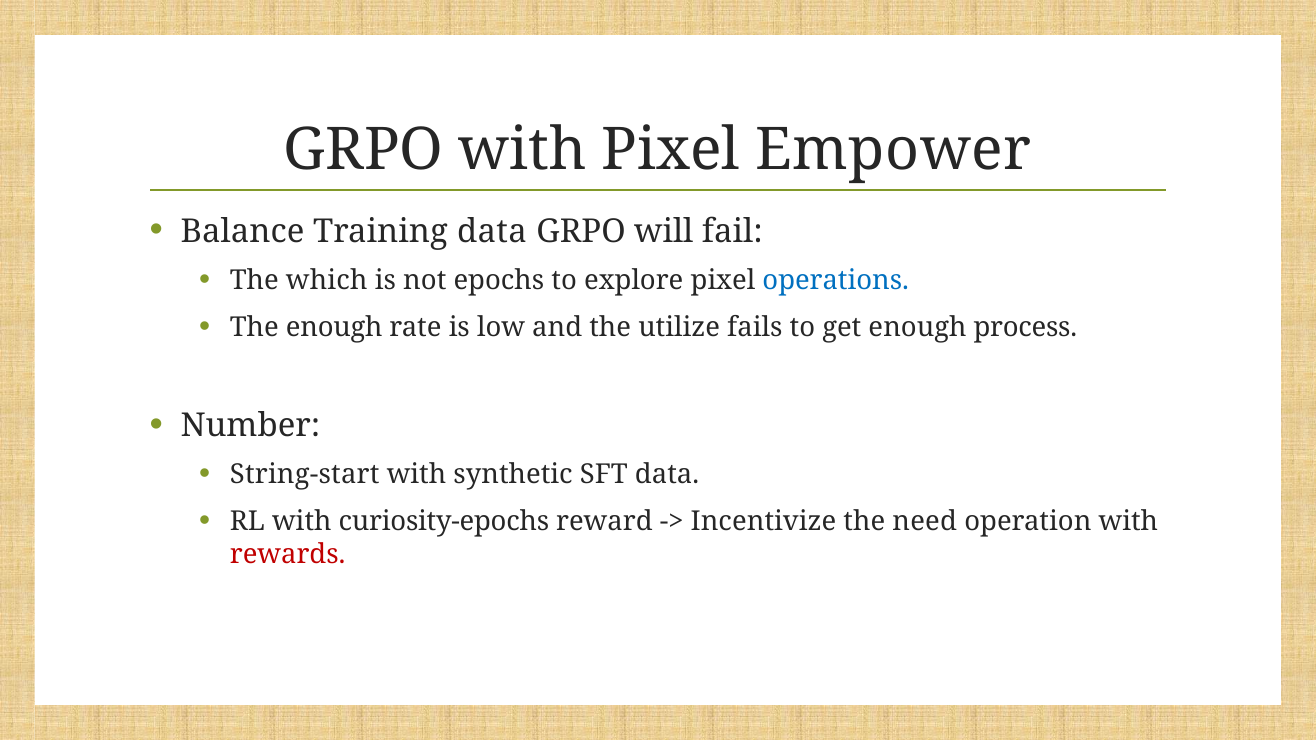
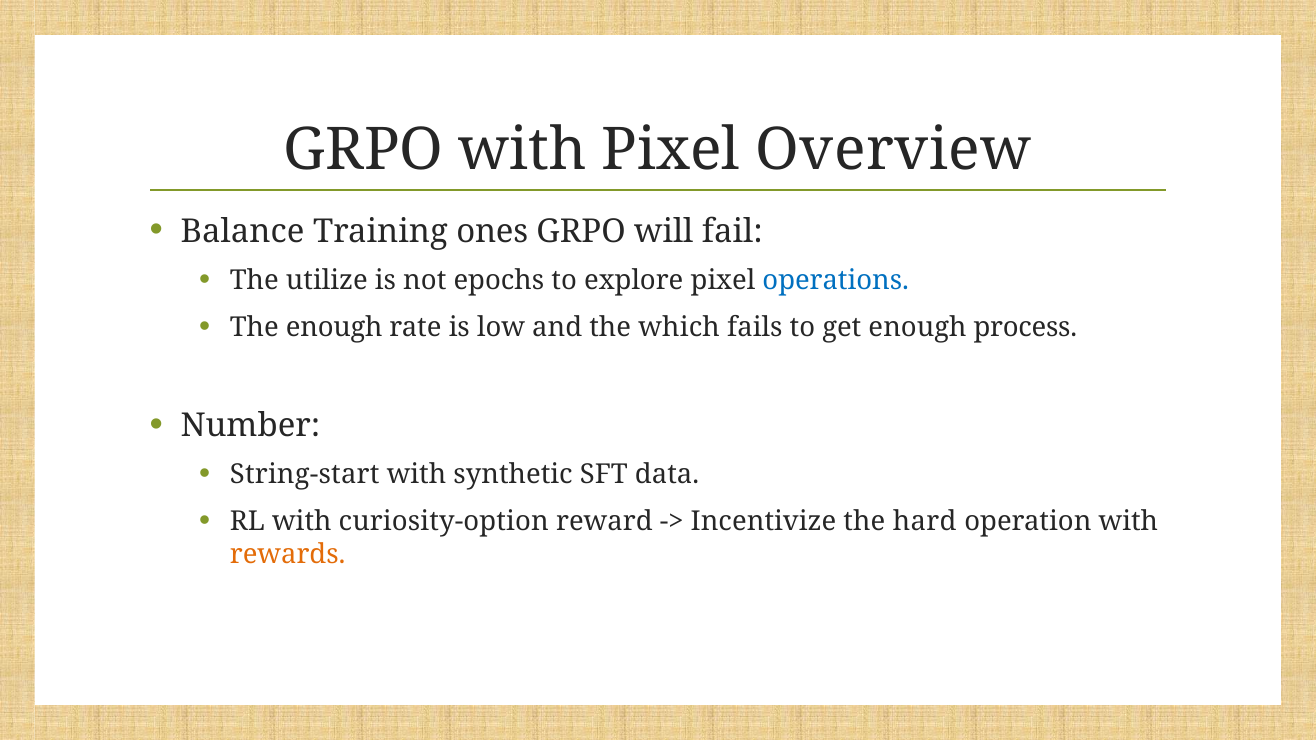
Empower: Empower -> Overview
Training data: data -> ones
which: which -> utilize
utilize: utilize -> which
curiosity-epochs: curiosity-epochs -> curiosity-option
need: need -> hard
rewards colour: red -> orange
